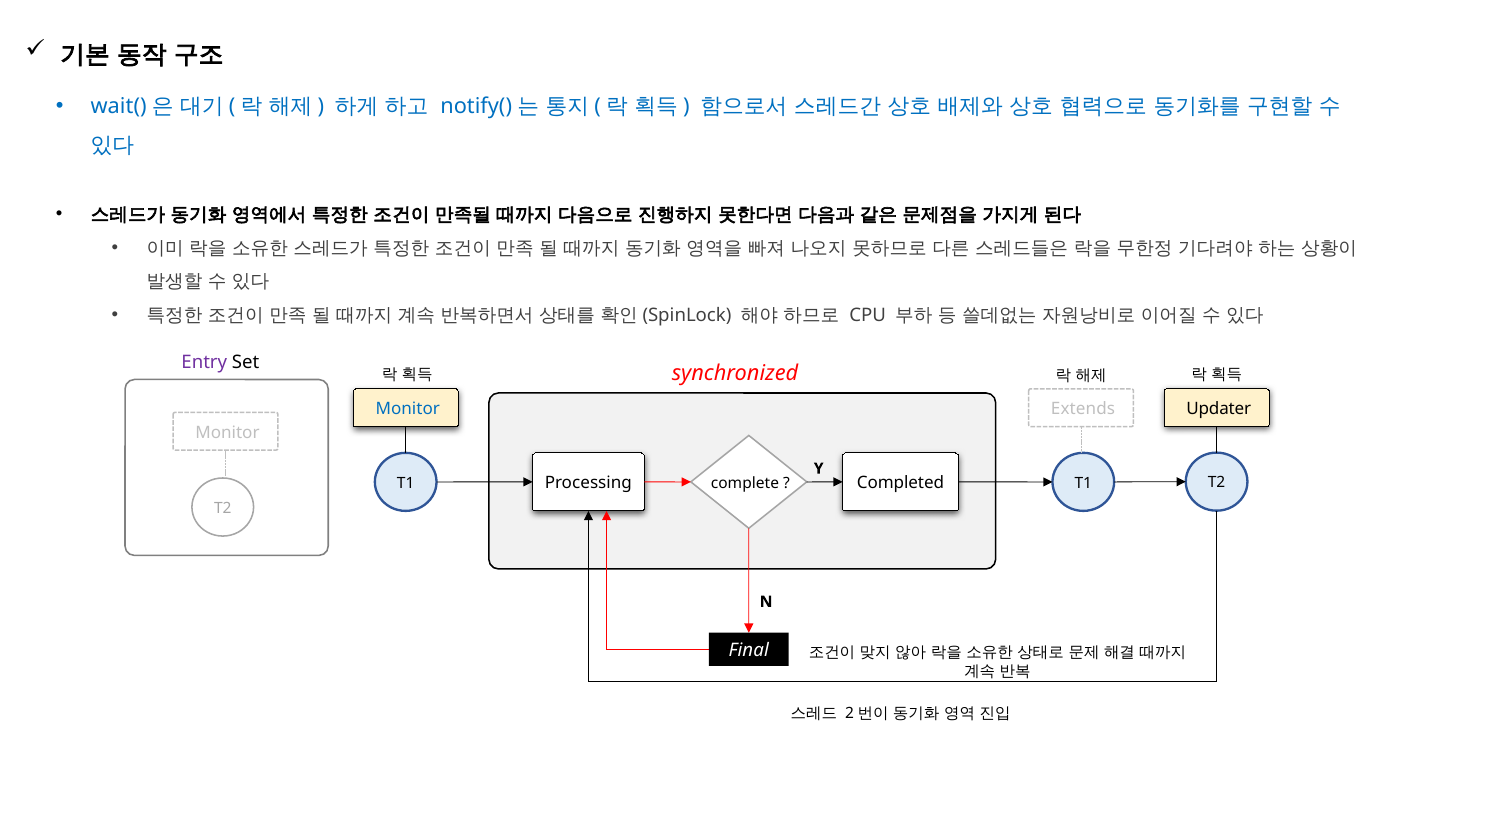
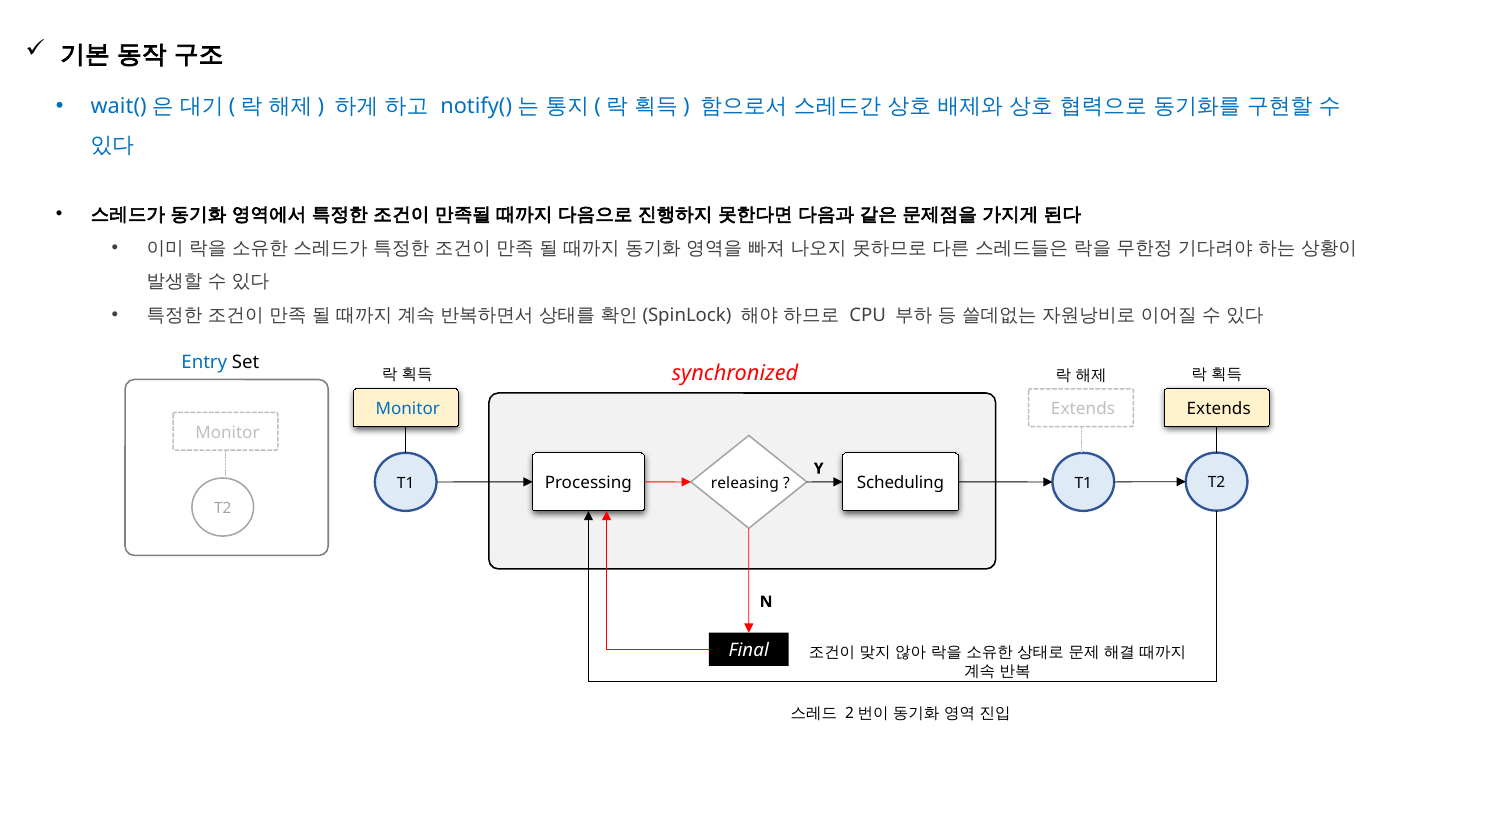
Entry colour: purple -> blue
Updater at (1219, 409): Updater -> Extends
complete: complete -> releasing
Completed: Completed -> Scheduling
